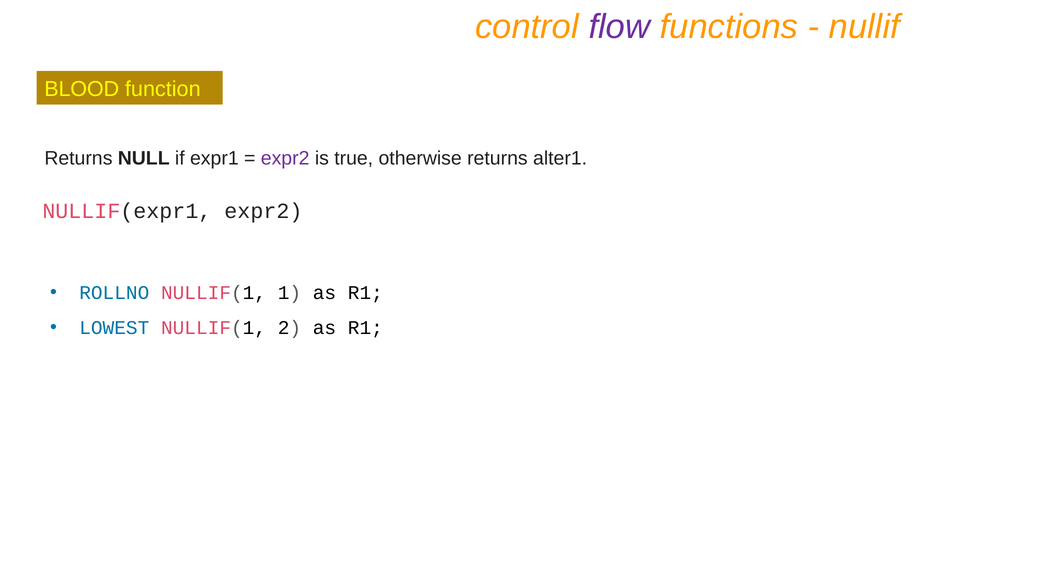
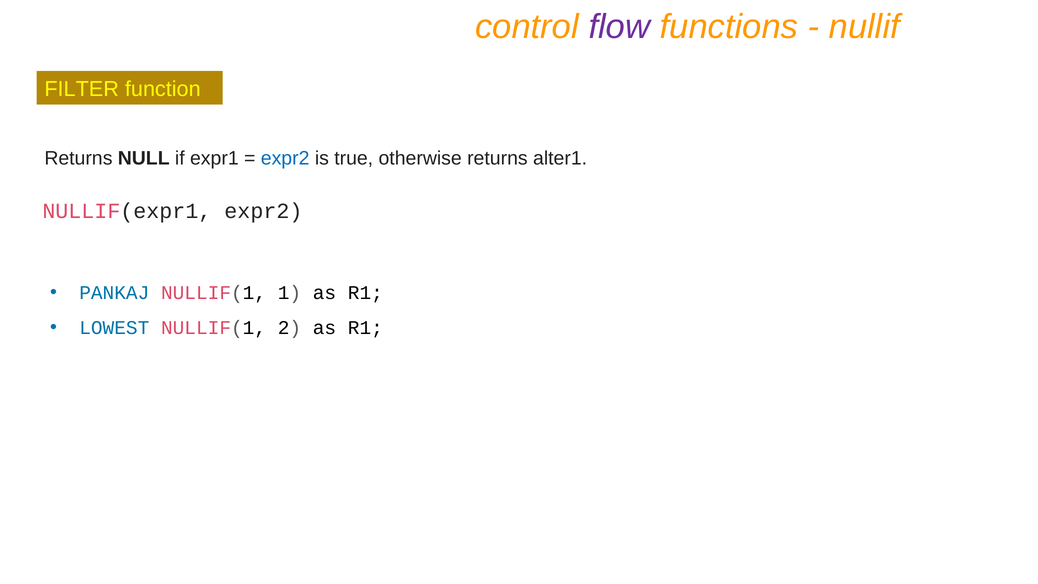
BLOOD: BLOOD -> FILTER
expr2 at (285, 158) colour: purple -> blue
ROLLNO: ROLLNO -> PANKAJ
